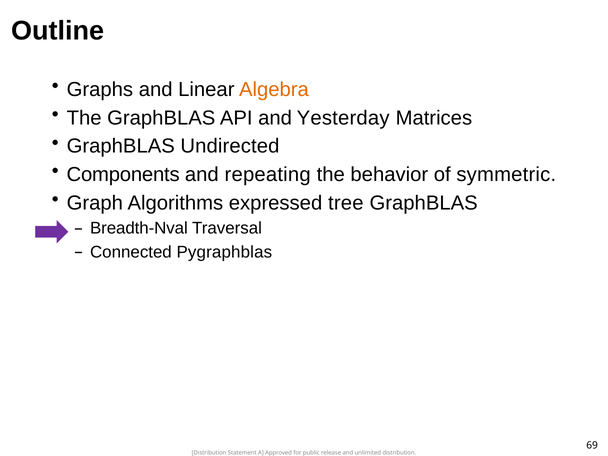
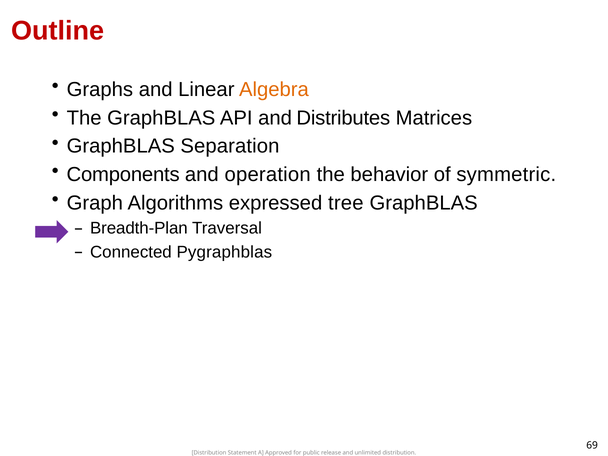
Outline colour: black -> red
Yesterday: Yesterday -> Distributes
Undirected: Undirected -> Separation
repeating: repeating -> operation
Breadth-Nval: Breadth-Nval -> Breadth-Plan
